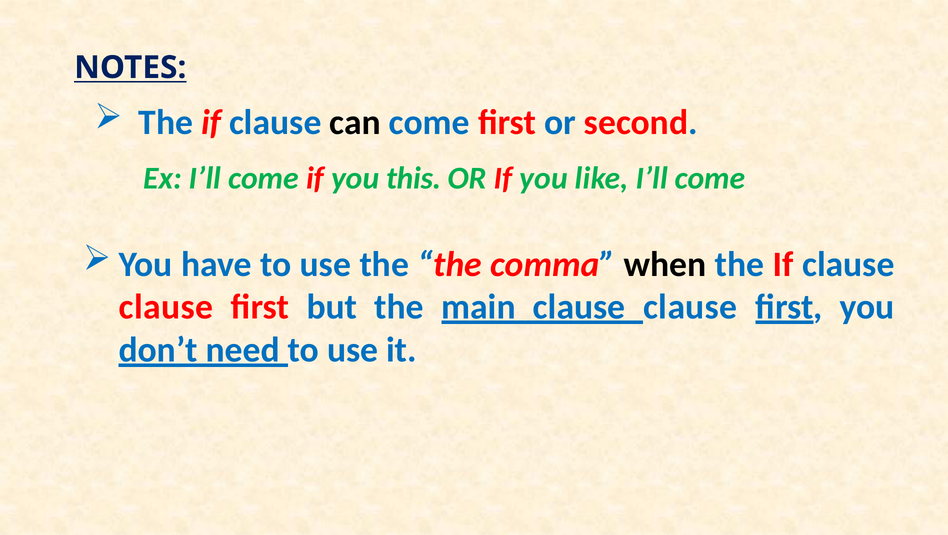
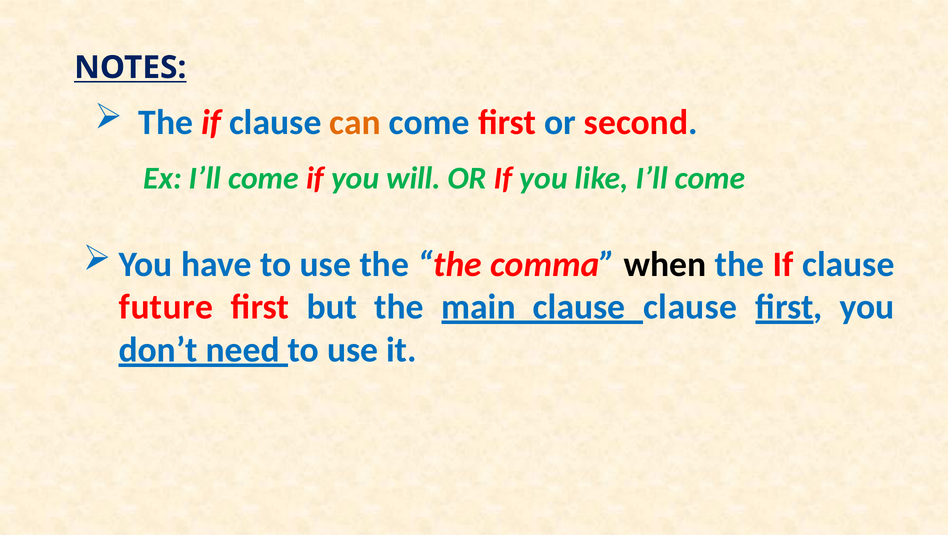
can colour: black -> orange
this: this -> will
clause at (166, 307): clause -> future
